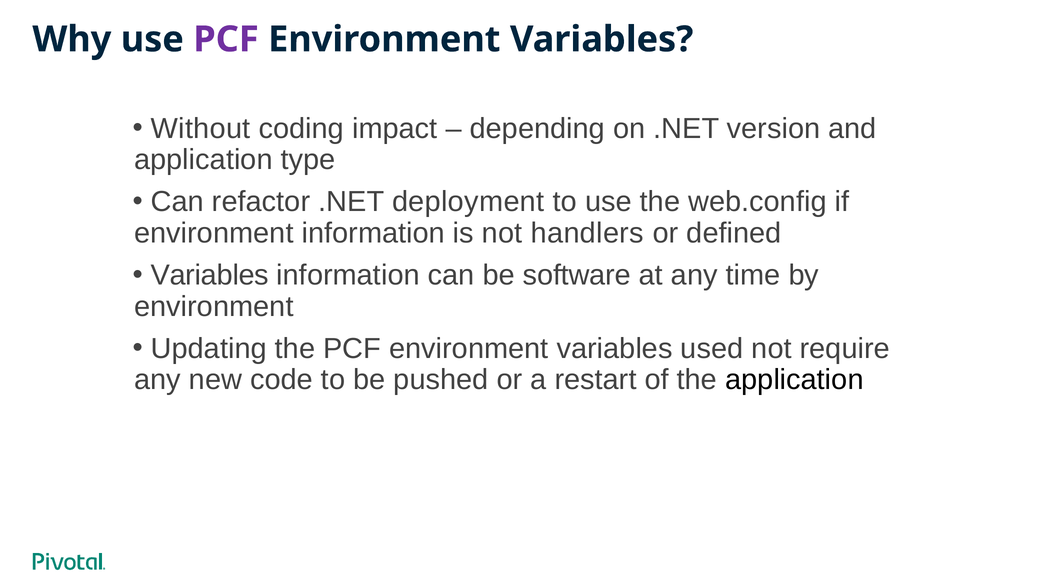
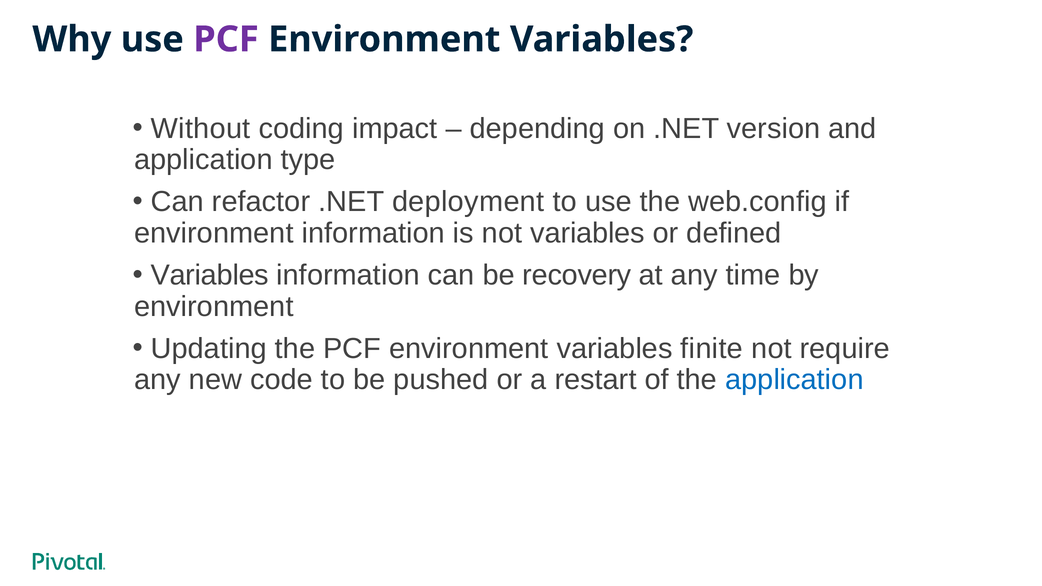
not handlers: handlers -> variables
software: software -> recovery
used: used -> finite
application at (794, 380) colour: black -> blue
